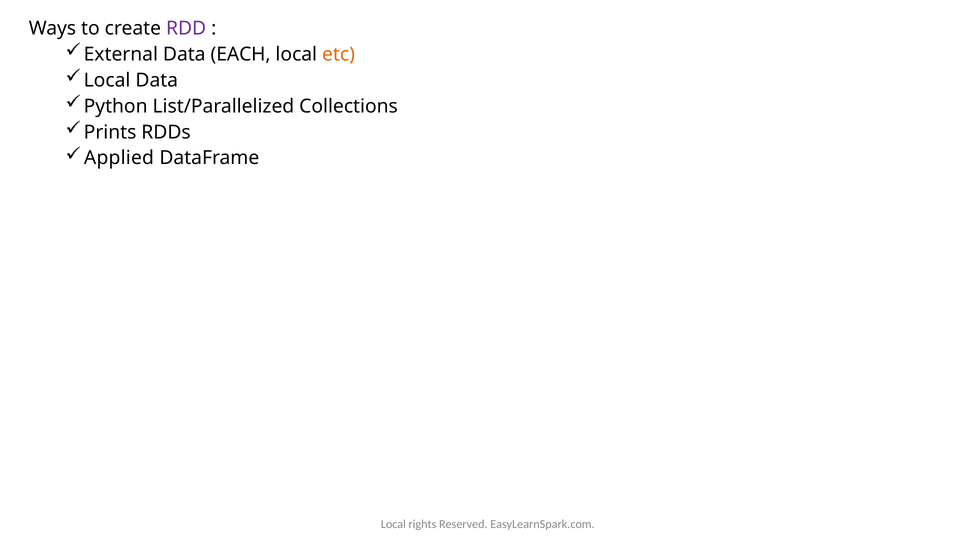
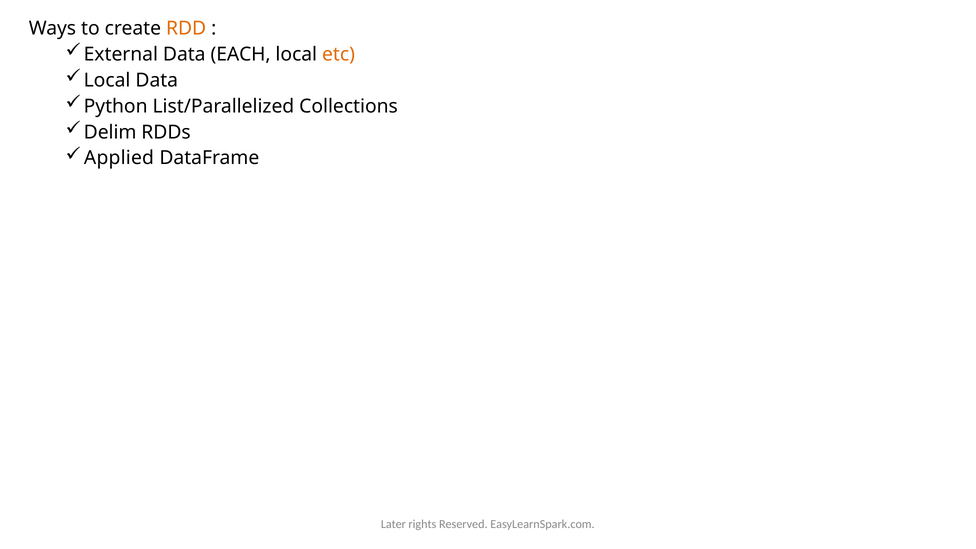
RDD colour: purple -> orange
Prints: Prints -> Delim
Local at (393, 524): Local -> Later
